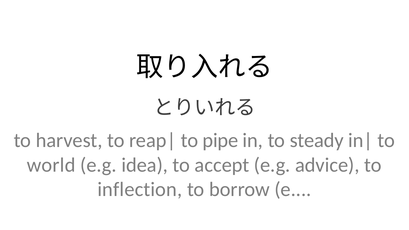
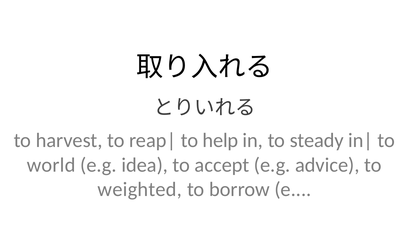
pipe: pipe -> help
inflection: inflection -> weighted
